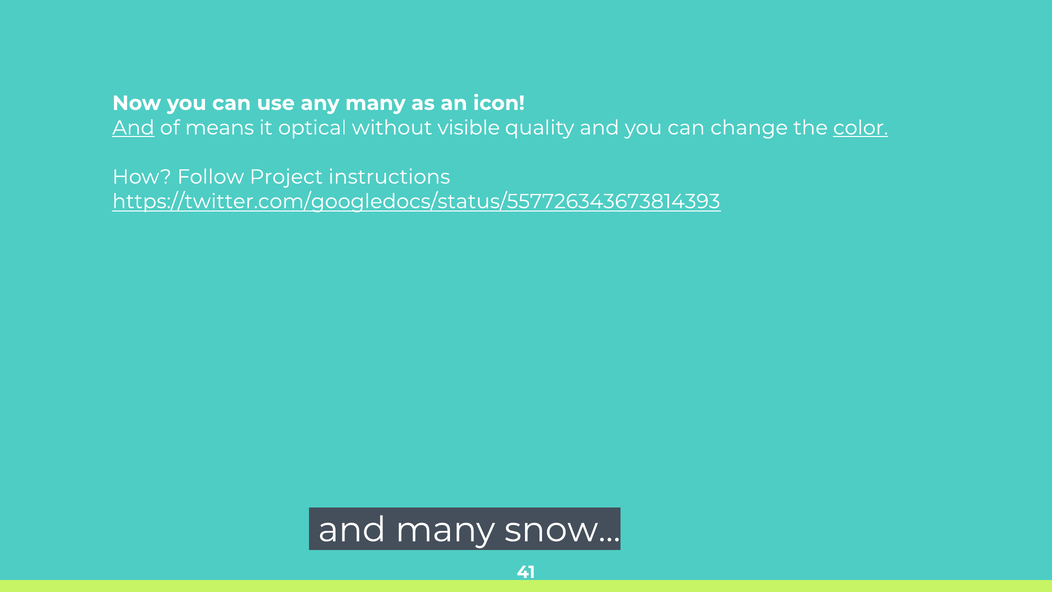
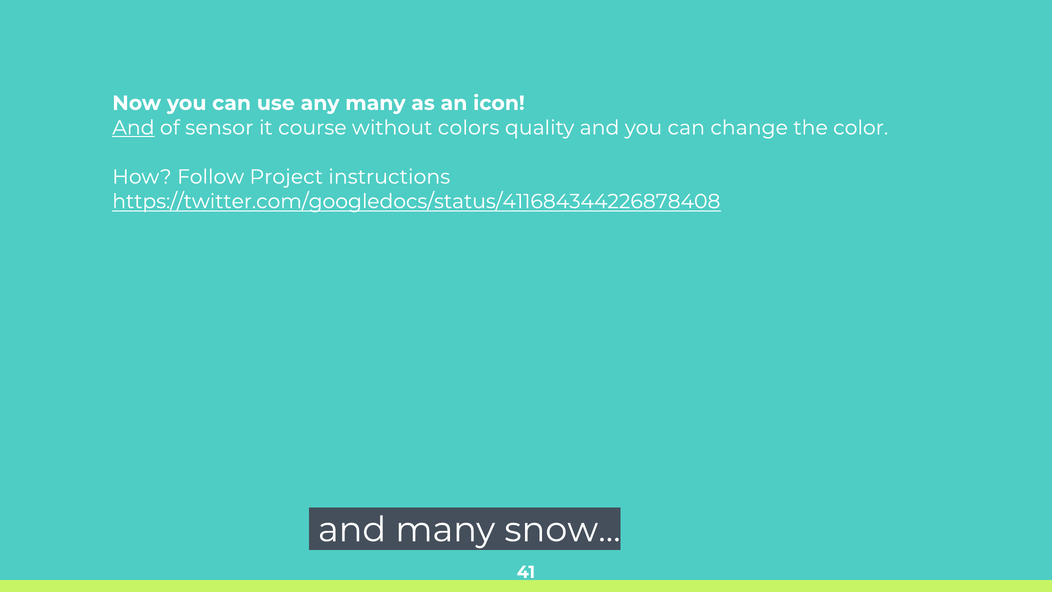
means: means -> sensor
optical: optical -> course
visible: visible -> colors
color underline: present -> none
https://twitter.com/googledocs/status/557726343673814393: https://twitter.com/googledocs/status/557726343673814393 -> https://twitter.com/googledocs/status/411684344226878408
